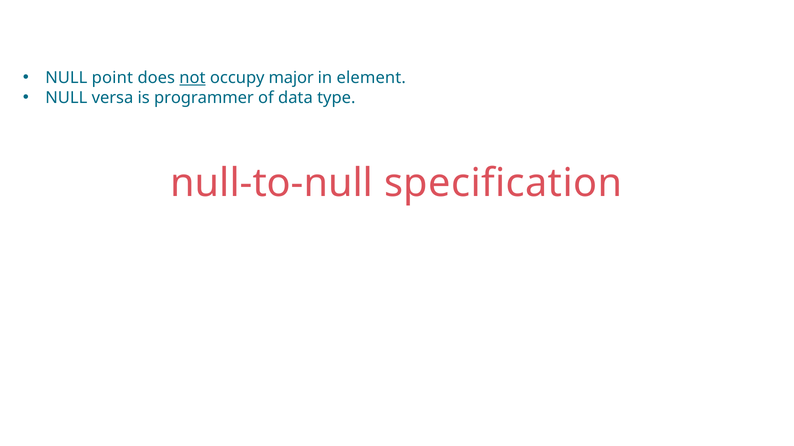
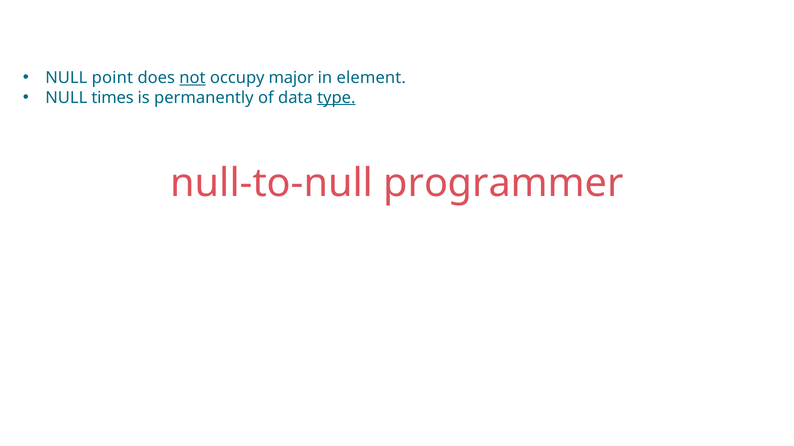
versa: versa -> times
programmer: programmer -> permanently
type underline: none -> present
specification: specification -> programmer
